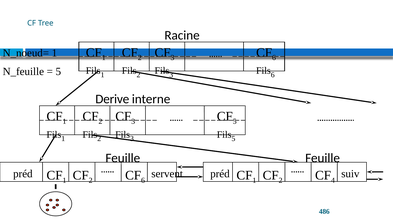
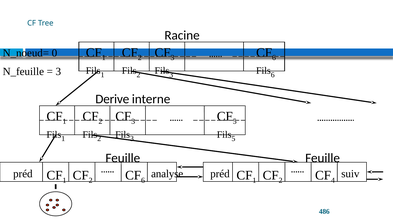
N_noeud= 1: 1 -> 0
5 at (58, 72): 5 -> 3
servent: servent -> analyse
